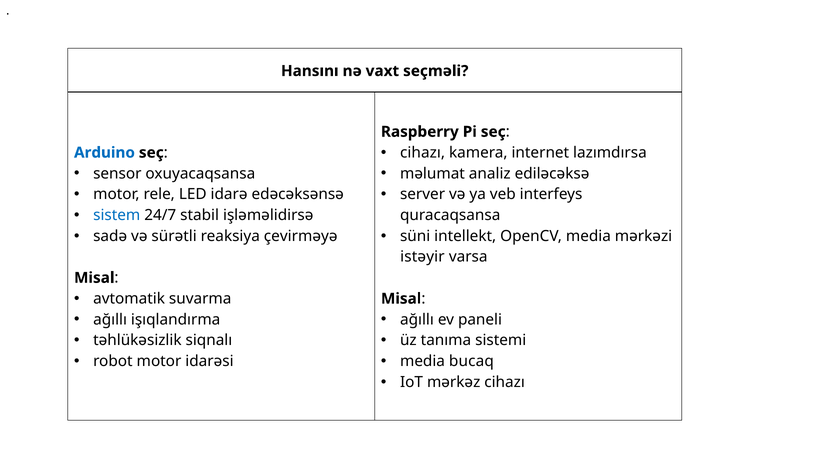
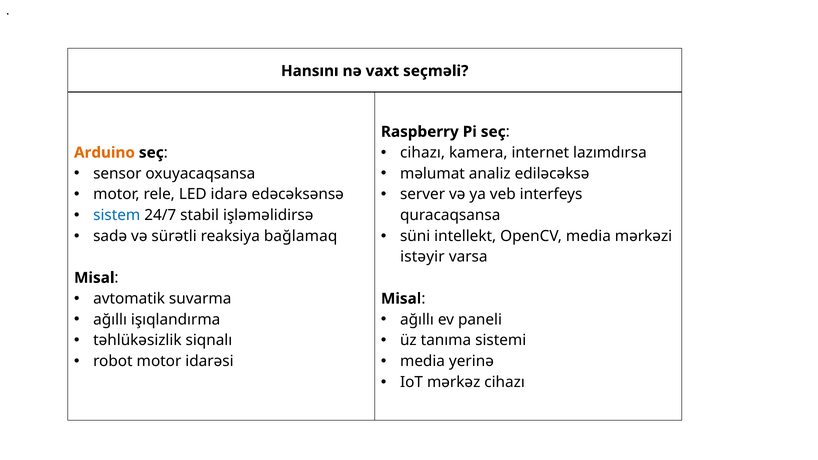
Arduino colour: blue -> orange
çevirməyə: çevirməyə -> bağlamaq
bucaq: bucaq -> yerinə
